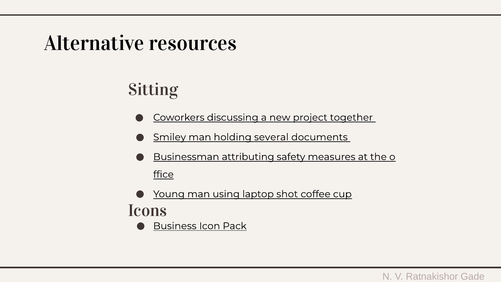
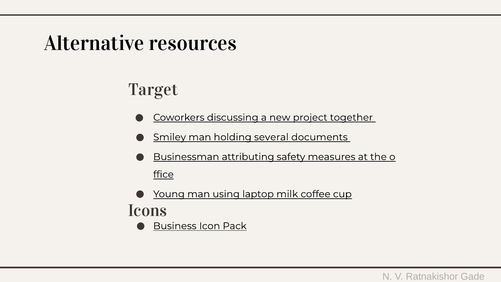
Sitting: Sitting -> Target
shot: shot -> milk
